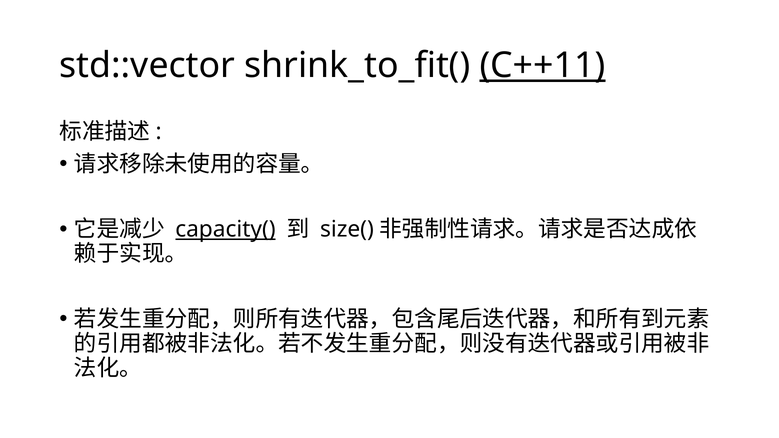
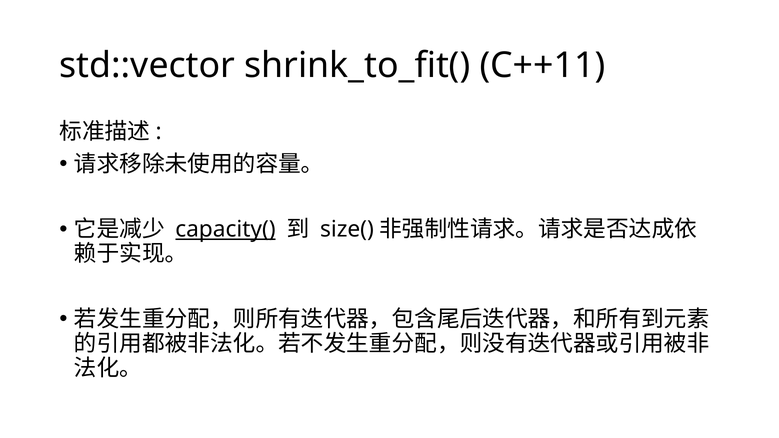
C++11 underline: present -> none
